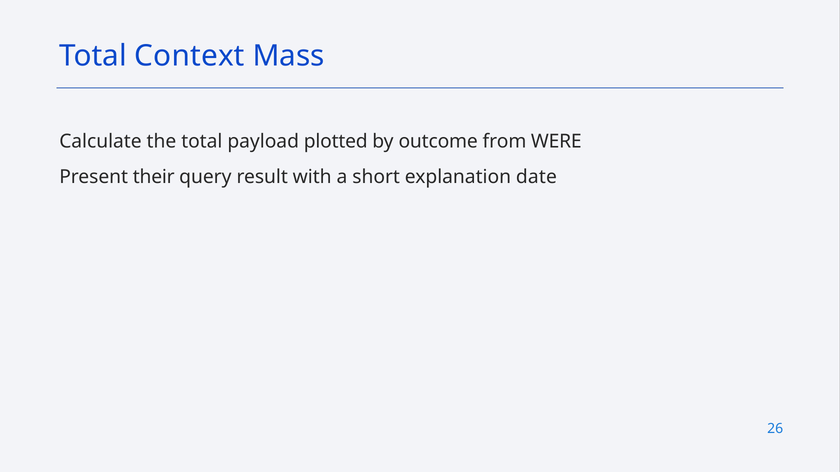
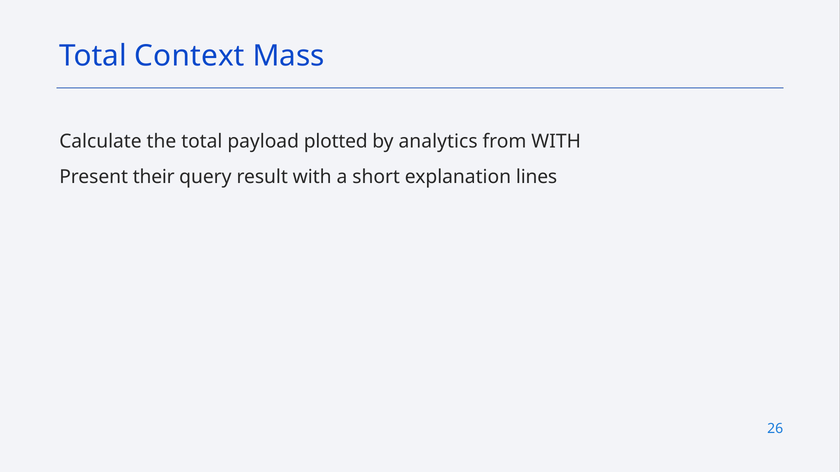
outcome: outcome -> analytics
from WERE: WERE -> WITH
date: date -> lines
